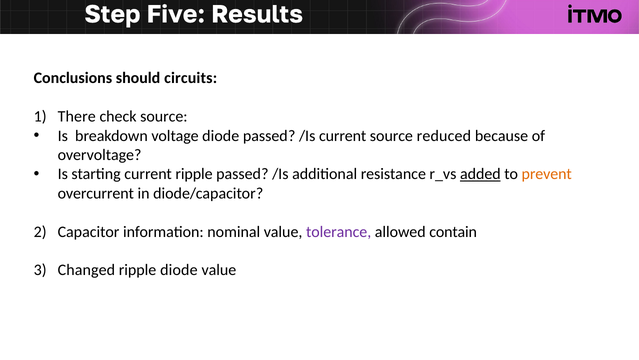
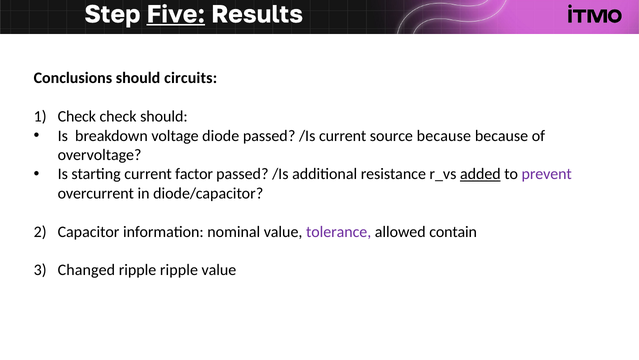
Five underline: none -> present
There at (77, 116): There -> Check
check source: source -> should
source reduced: reduced -> because
current ripple: ripple -> factor
prevent colour: orange -> purple
ripple diode: diode -> ripple
